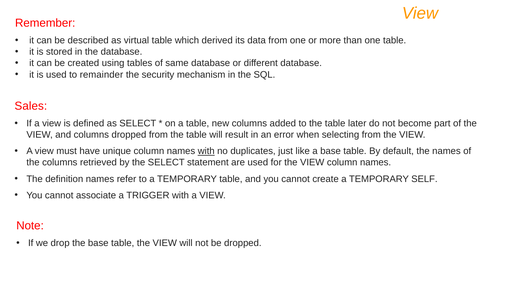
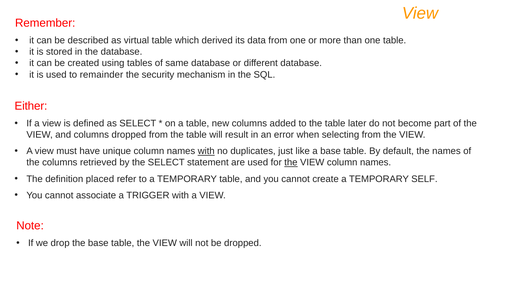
Sales: Sales -> Either
the at (291, 163) underline: none -> present
definition names: names -> placed
